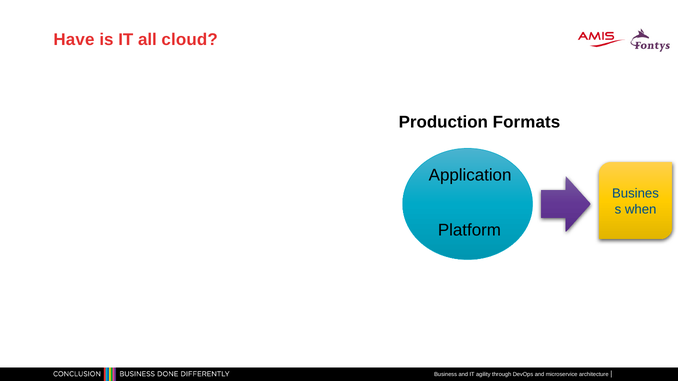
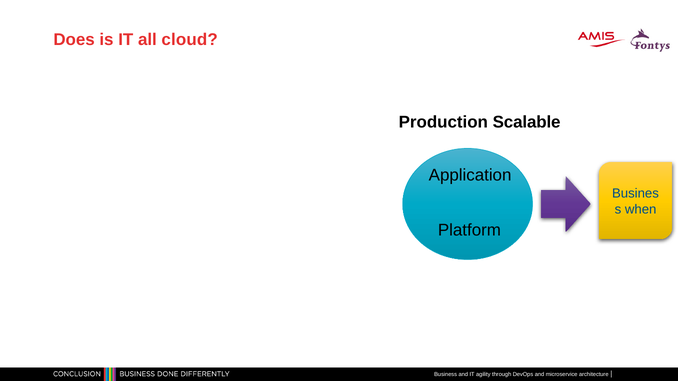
Have: Have -> Does
Formats: Formats -> Scalable
